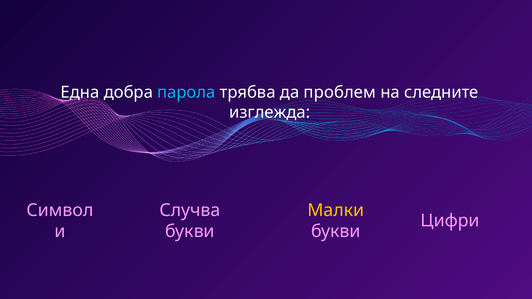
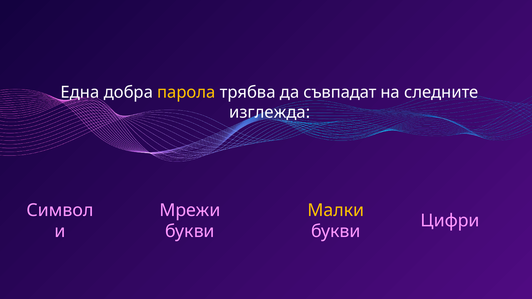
парола colour: light blue -> yellow
проблем: проблем -> съвпадат
Случва: Случва -> Мрежи
